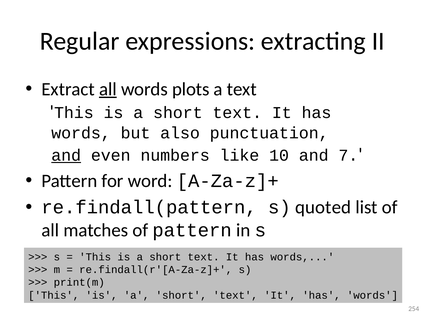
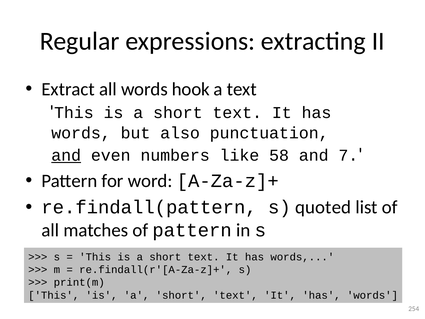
all at (108, 89) underline: present -> none
plots: plots -> hook
10: 10 -> 58
